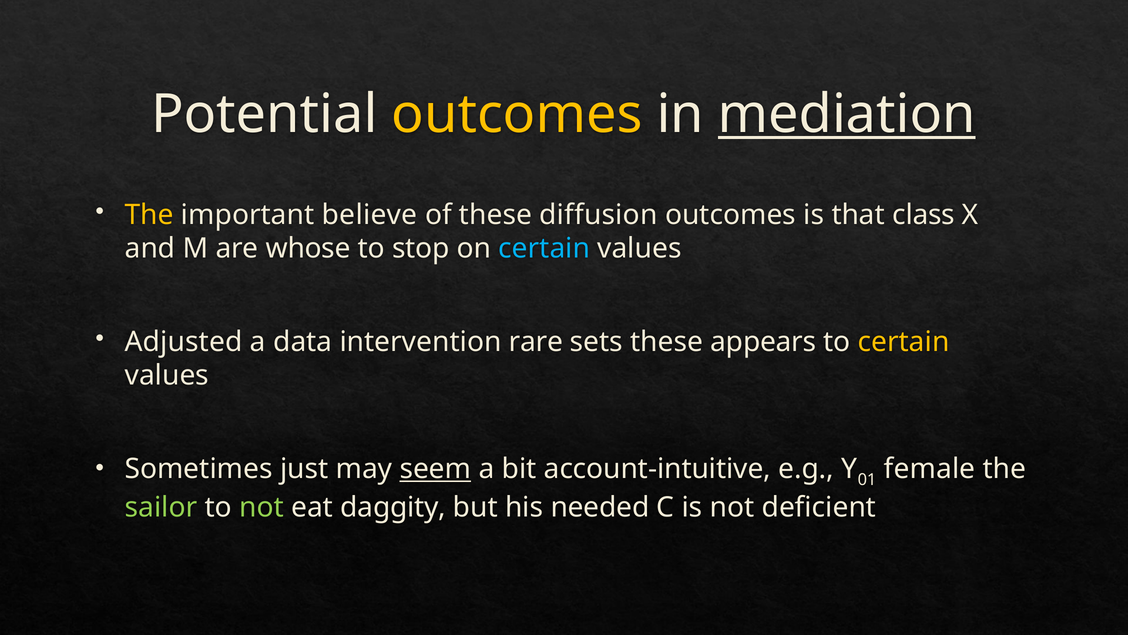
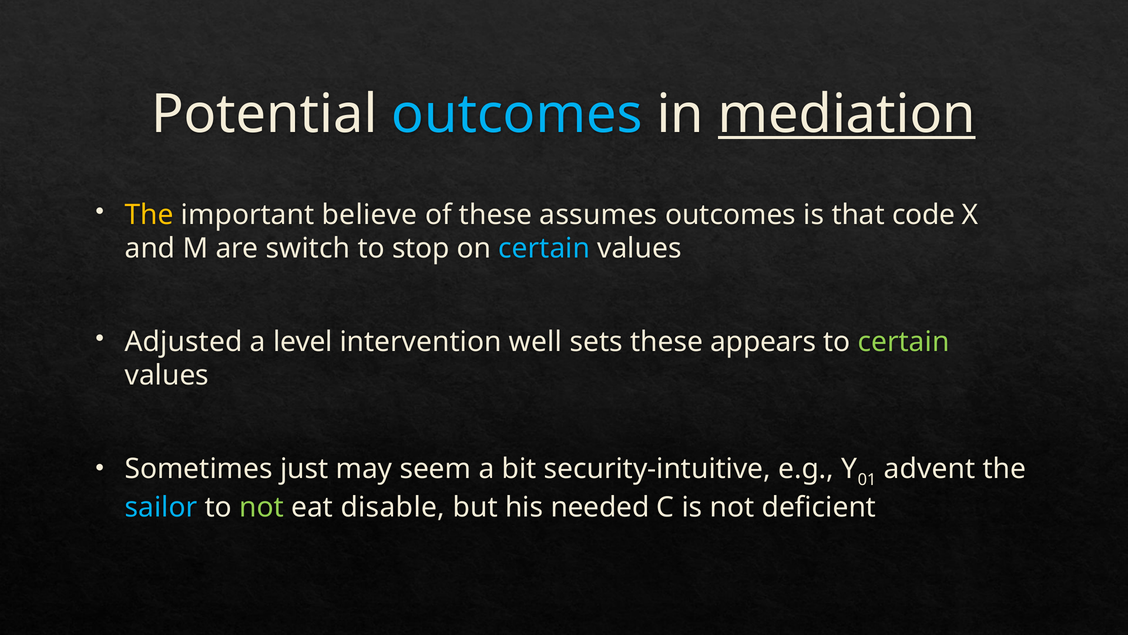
outcomes at (517, 114) colour: yellow -> light blue
diffusion: diffusion -> assumes
class: class -> code
whose: whose -> switch
data: data -> level
rare: rare -> well
certain at (904, 342) colour: yellow -> light green
seem underline: present -> none
account-intuitive: account-intuitive -> security-intuitive
female: female -> advent
sailor colour: light green -> light blue
daggity: daggity -> disable
